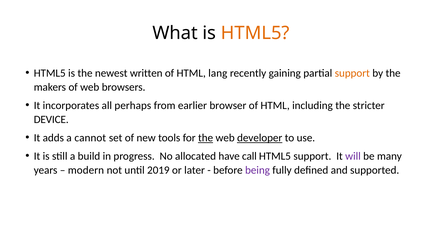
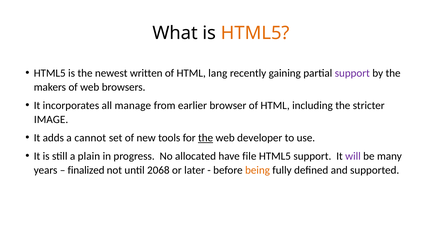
support at (352, 73) colour: orange -> purple
perhaps: perhaps -> manage
DEVICE: DEVICE -> IMAGE
developer underline: present -> none
build: build -> plain
call: call -> file
modern: modern -> finalized
2019: 2019 -> 2068
being colour: purple -> orange
